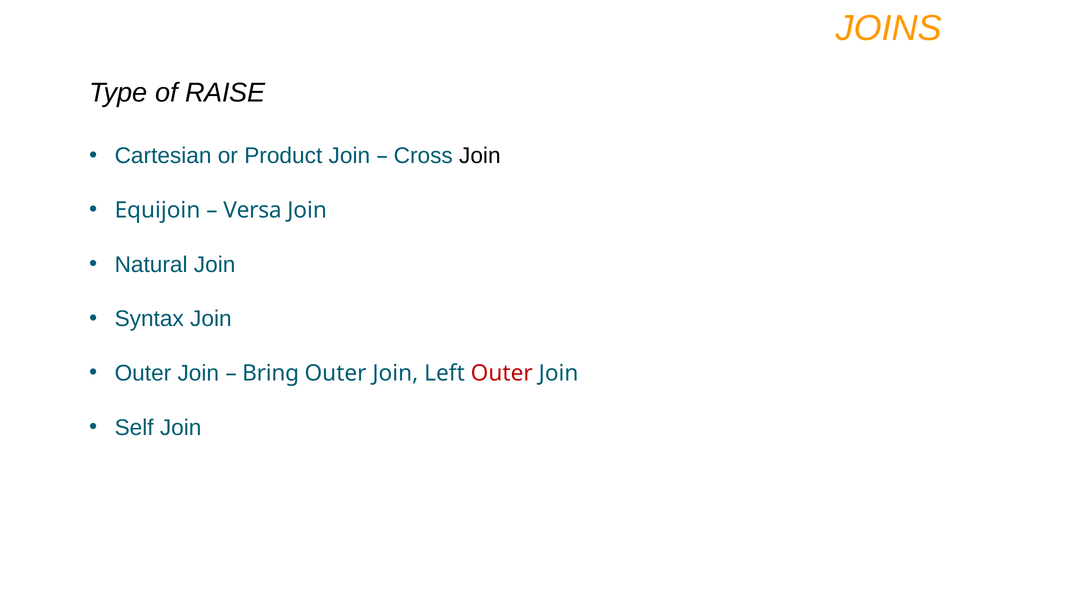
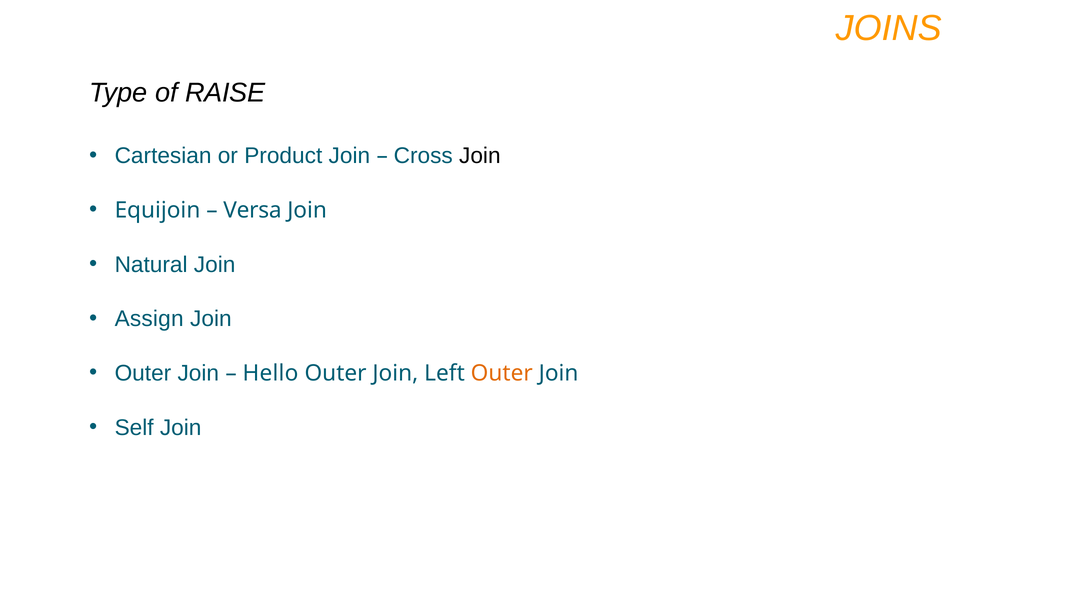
Syntax: Syntax -> Assign
Bring: Bring -> Hello
Outer at (502, 373) colour: red -> orange
